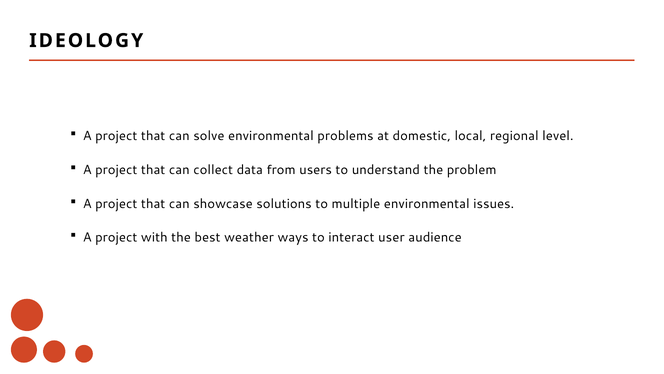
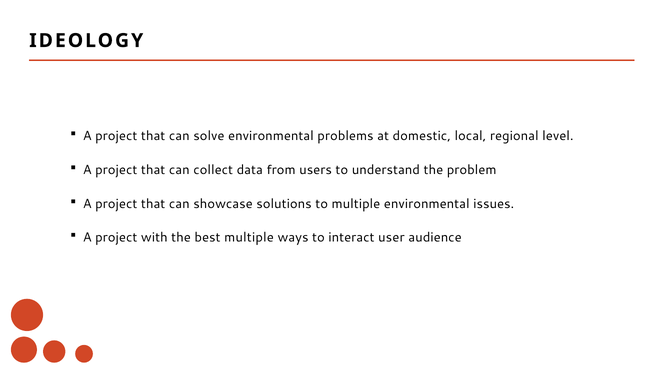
best weather: weather -> multiple
